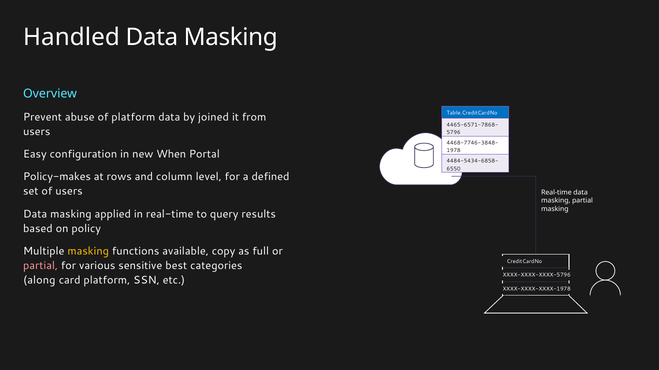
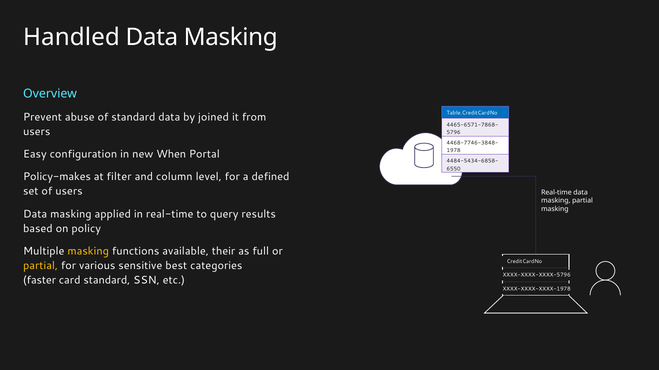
of platform: platform -> standard
rows: rows -> filter
copy: copy -> their
partial at (41, 266) colour: pink -> yellow
along: along -> faster
card platform: platform -> standard
